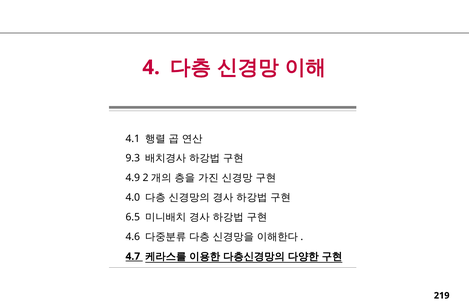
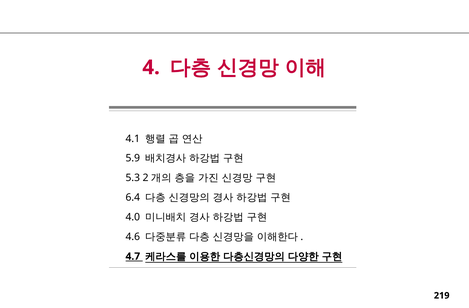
9.3: 9.3 -> 5.9
4.9: 4.9 -> 5.3
4.0: 4.0 -> 6.4
6.5: 6.5 -> 4.0
